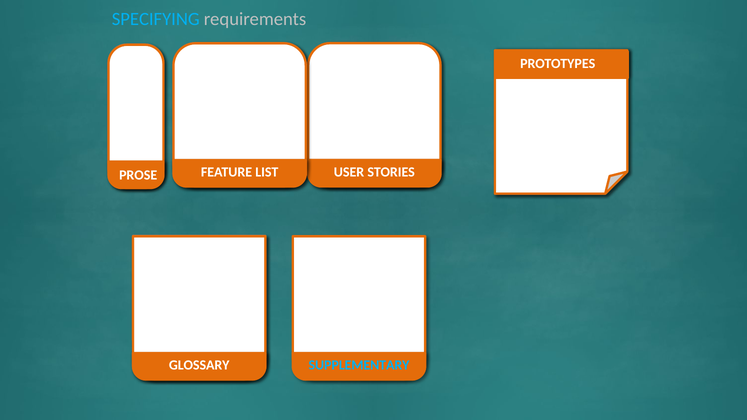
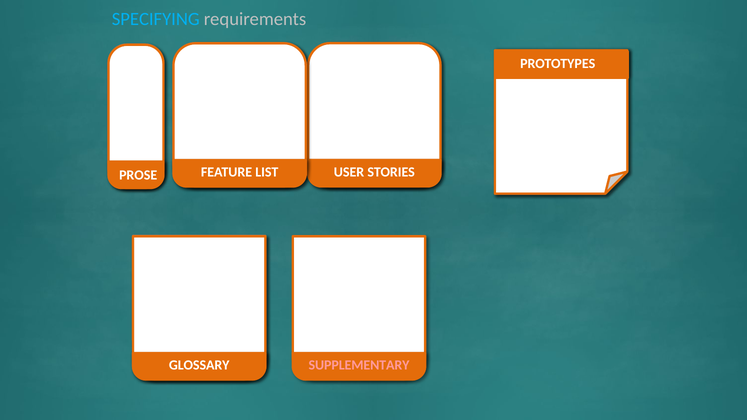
SUPPLEMENTARY at (359, 365) colour: light blue -> pink
